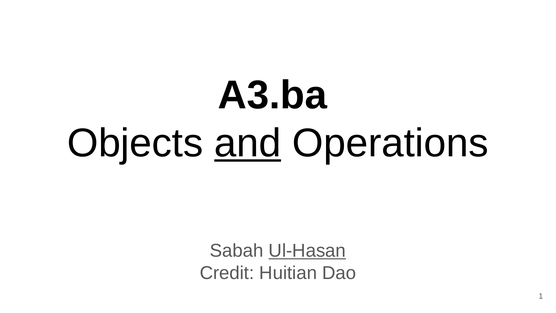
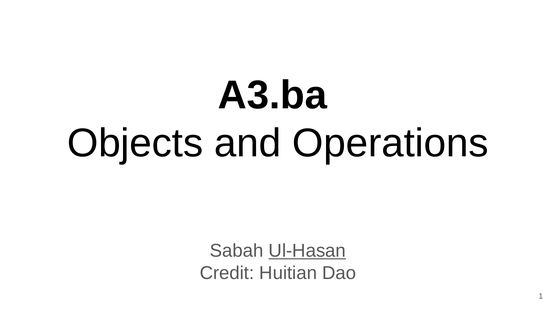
and underline: present -> none
